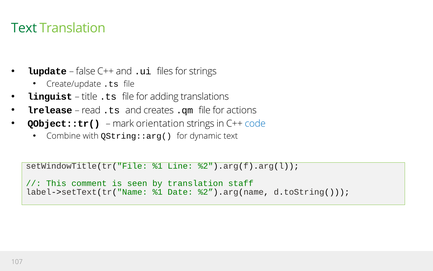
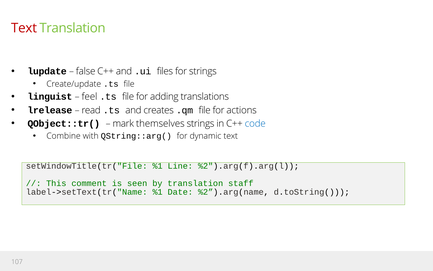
Text at (24, 28) colour: green -> red
title: title -> feel
orientation: orientation -> themselves
